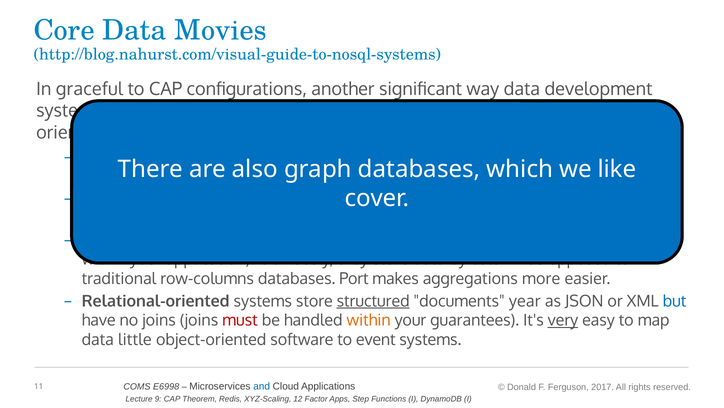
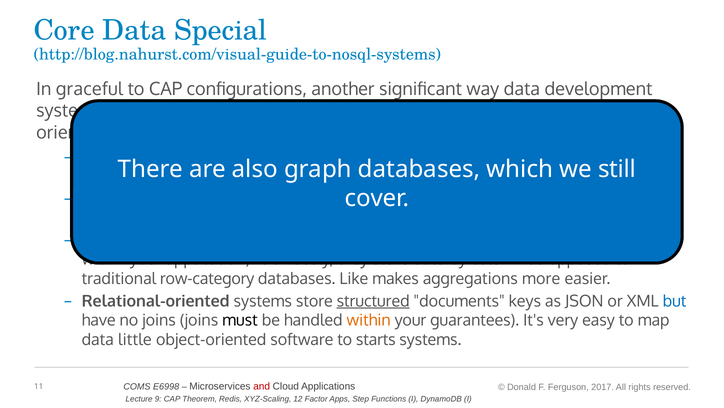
Movies: Movies -> Special
like at (617, 169): like -> still
row-columns: row-columns -> row-category
Port: Port -> Like
year: year -> keys
must at (240, 320) colour: red -> black
very underline: present -> none
event: event -> starts
and at (262, 386) colour: blue -> red
